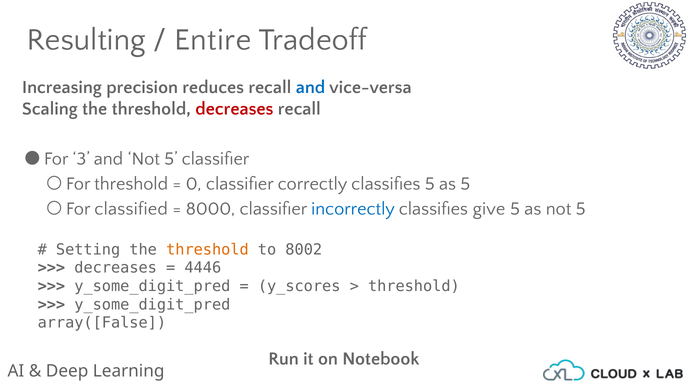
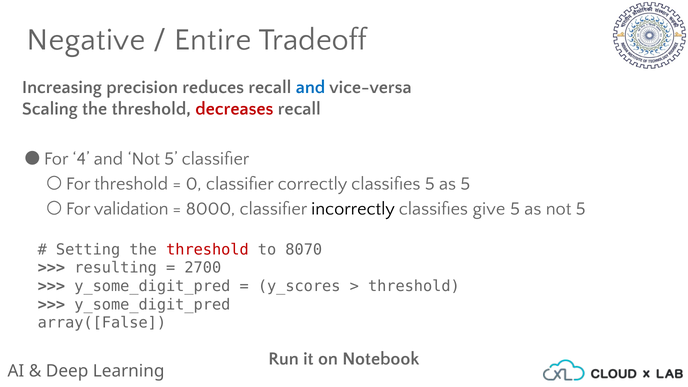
Resulting: Resulting -> Negative
3: 3 -> 4
classified: classified -> validation
incorrectly colour: blue -> black
threshold at (207, 250) colour: orange -> red
8002: 8002 -> 8070
decreases at (116, 268): decreases -> resulting
4446: 4446 -> 2700
